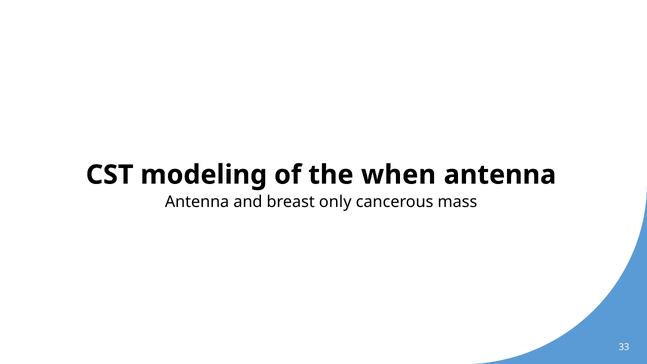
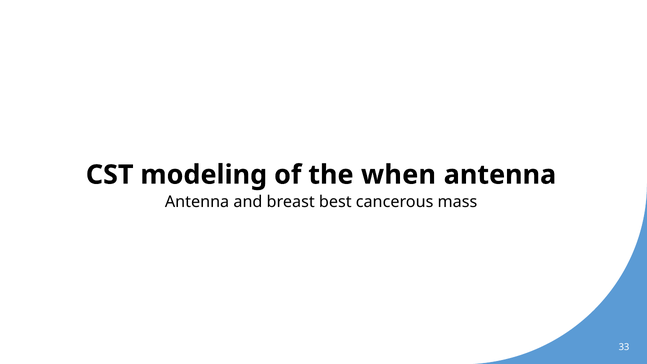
only: only -> best
